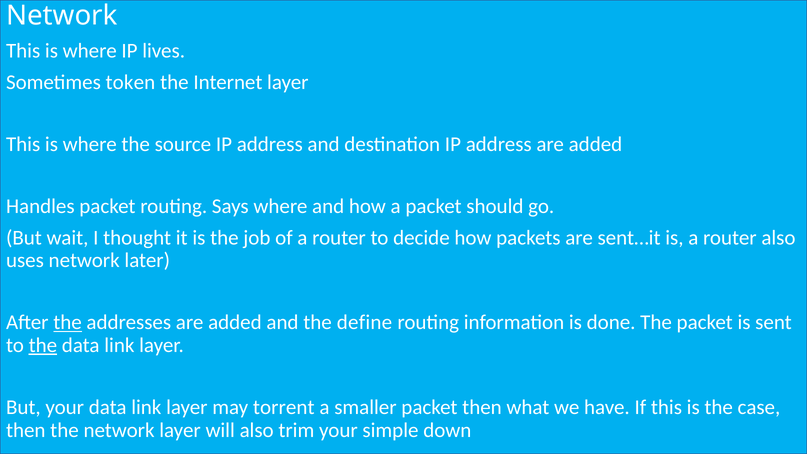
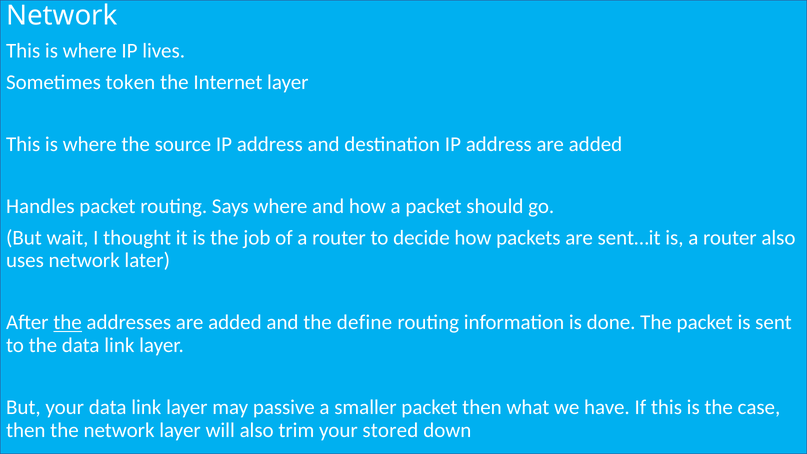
the at (43, 345) underline: present -> none
torrent: torrent -> passive
simple: simple -> stored
